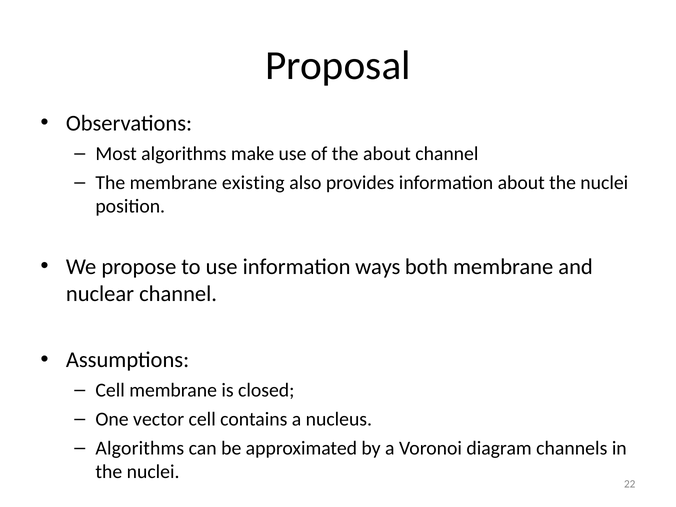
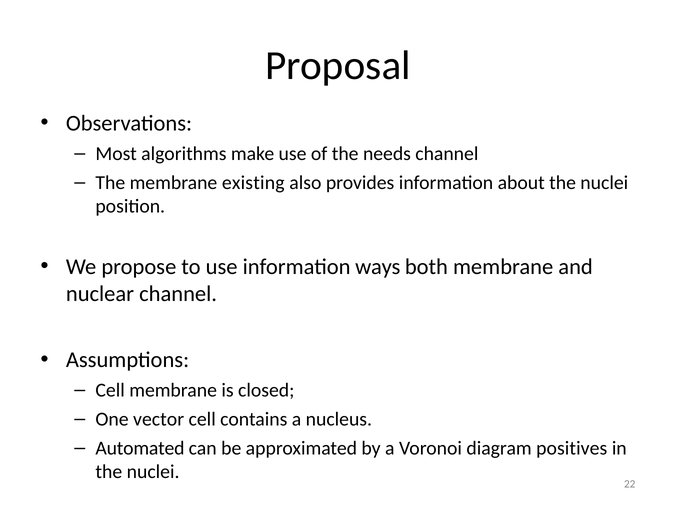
the about: about -> needs
Algorithms at (140, 448): Algorithms -> Automated
channels: channels -> positives
